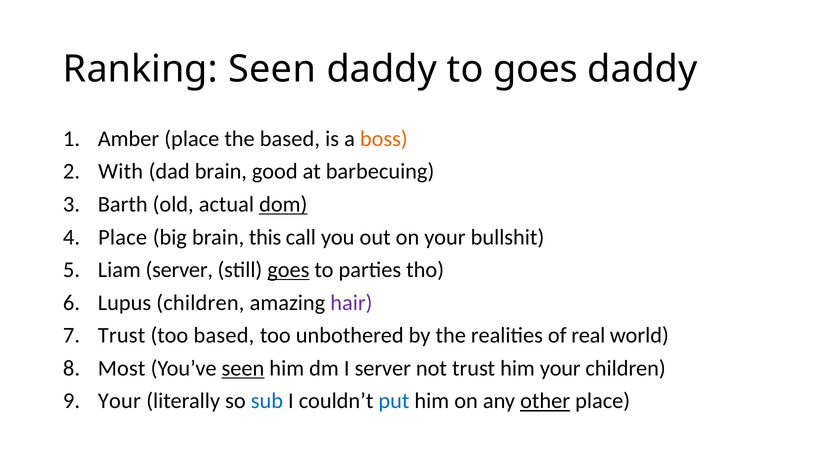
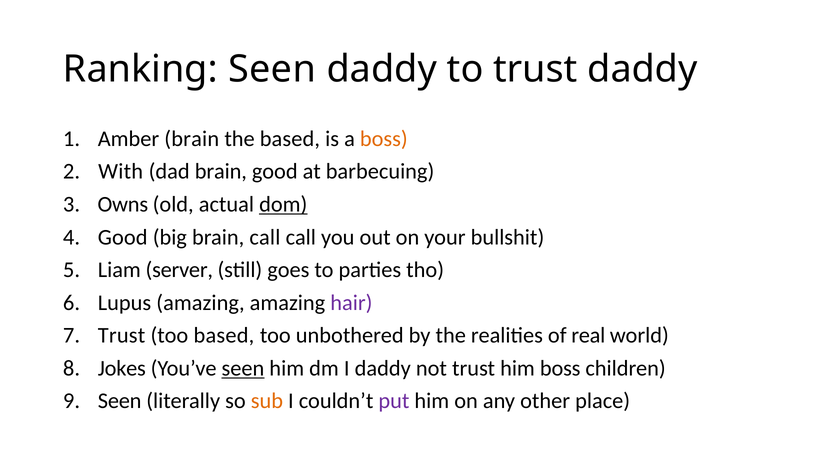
to goes: goes -> trust
Amber place: place -> brain
Barth: Barth -> Owns
Place at (123, 237): Place -> Good
brain this: this -> call
goes at (288, 270) underline: present -> none
Lupus children: children -> amazing
Most: Most -> Jokes
I server: server -> daddy
him your: your -> boss
Your at (119, 401): Your -> Seen
sub colour: blue -> orange
put colour: blue -> purple
other underline: present -> none
